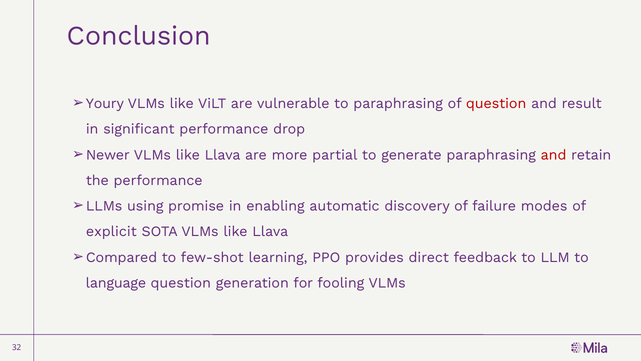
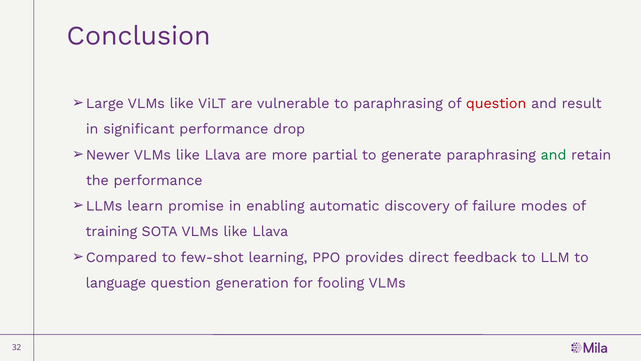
Youry: Youry -> Large
and at (554, 155) colour: red -> green
using: using -> learn
explicit: explicit -> training
